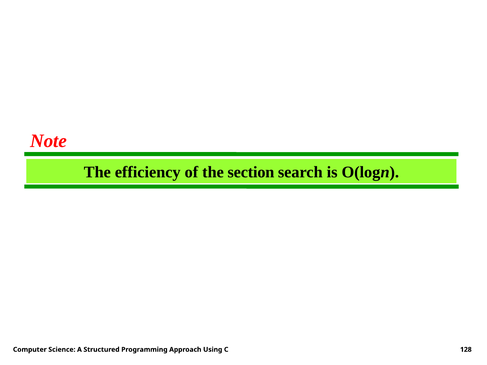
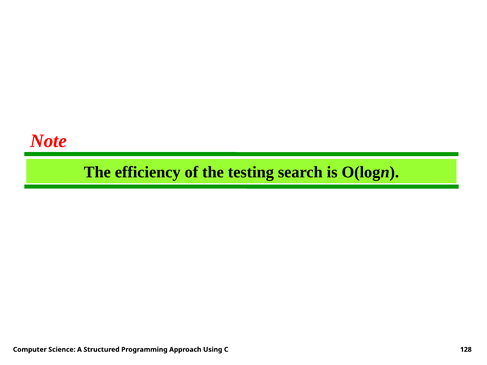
section: section -> testing
